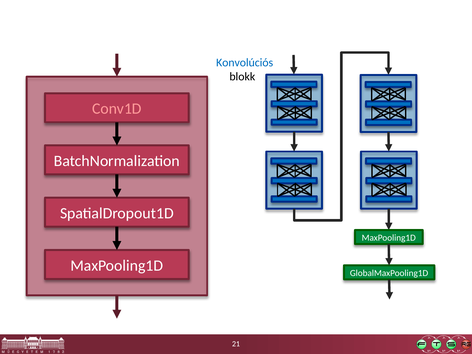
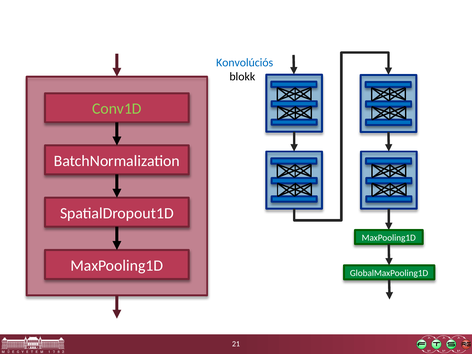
Conv1D colour: pink -> light green
